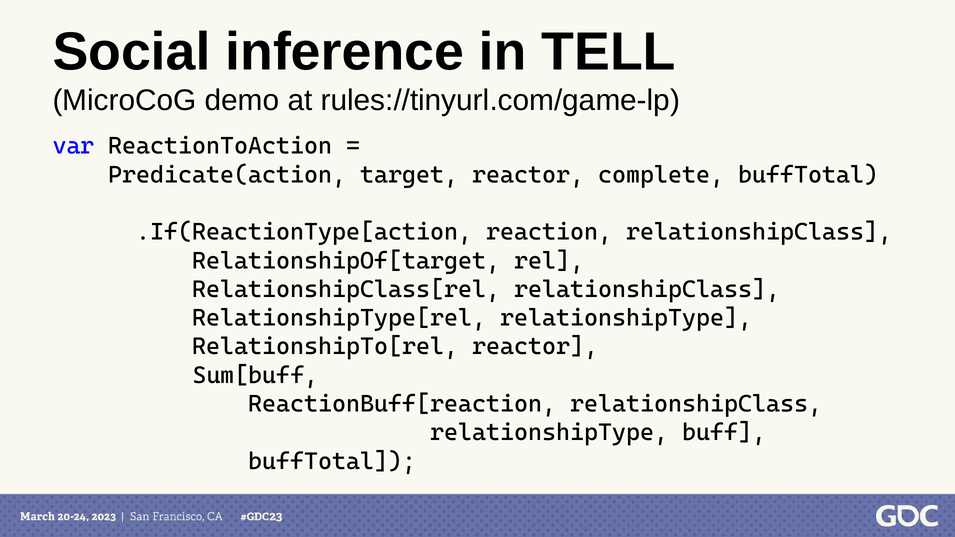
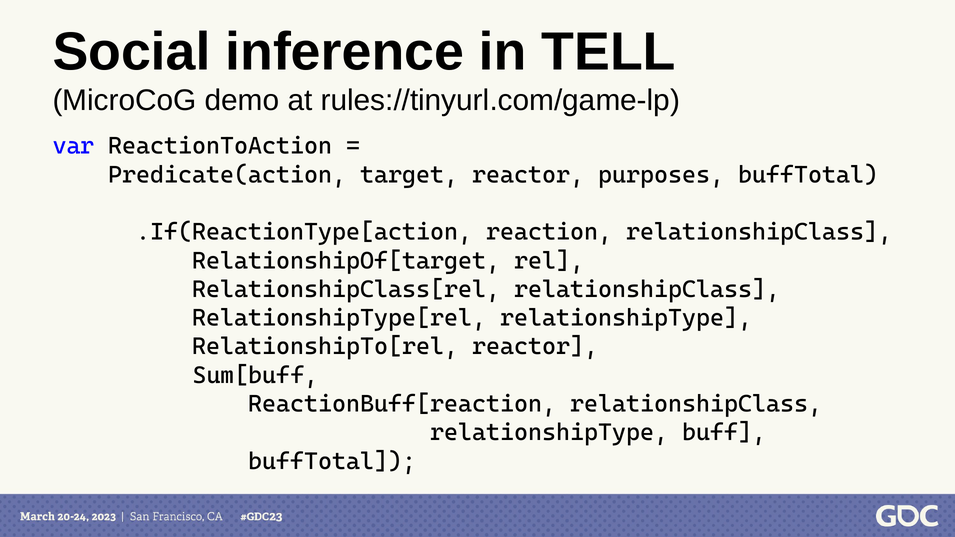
complete: complete -> purposes
